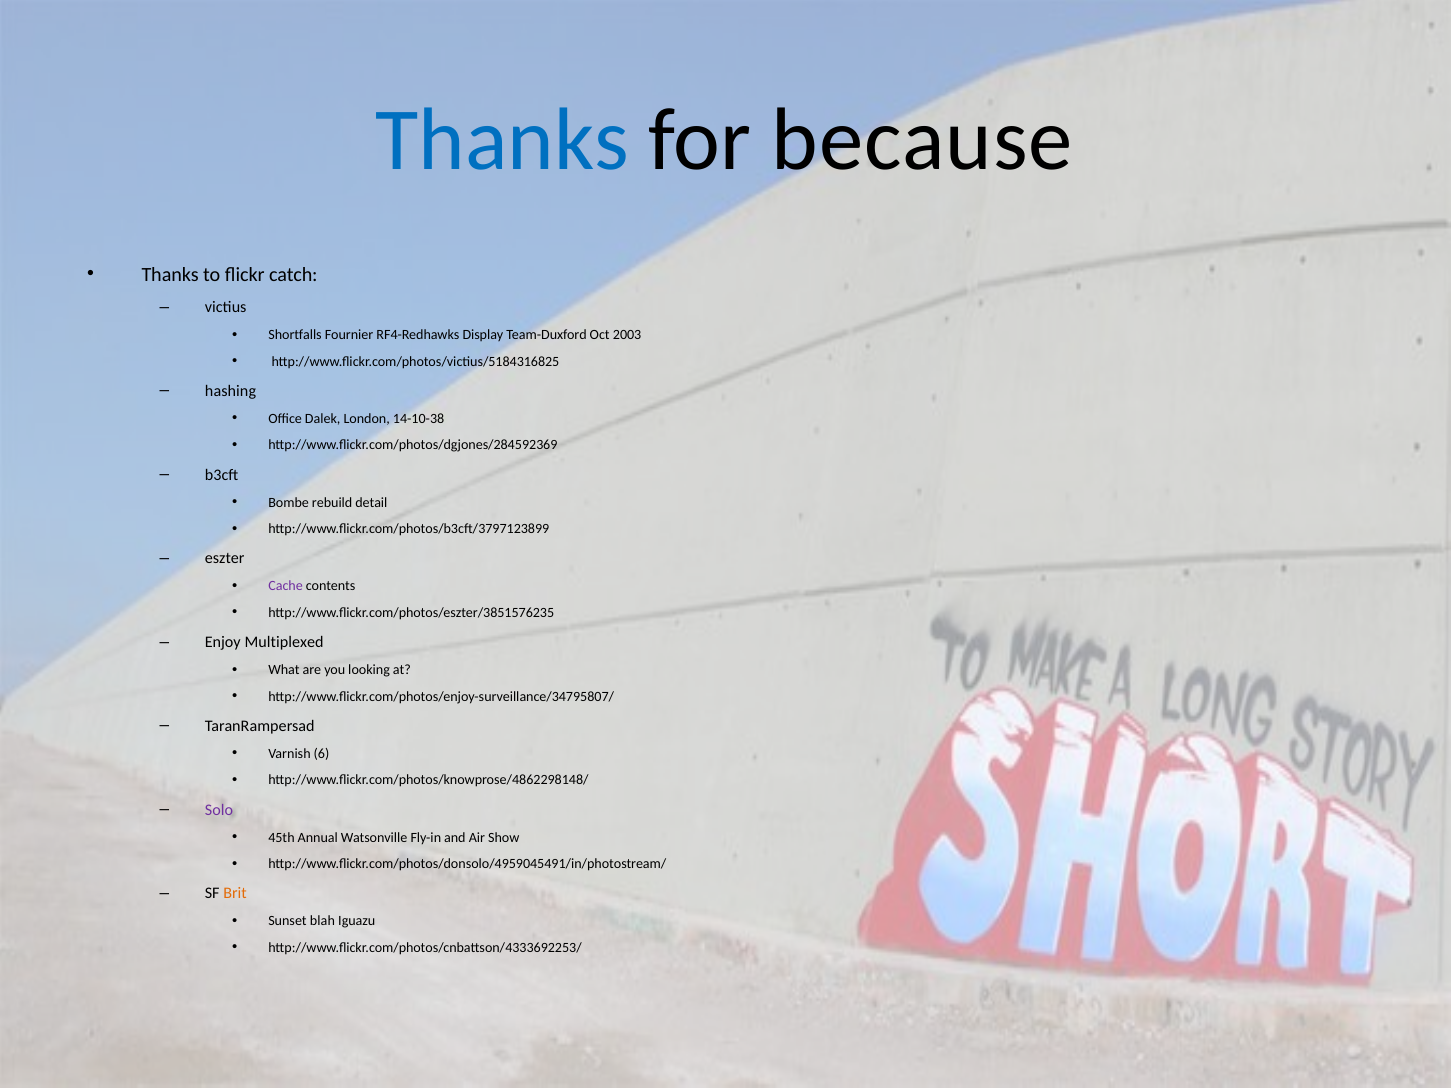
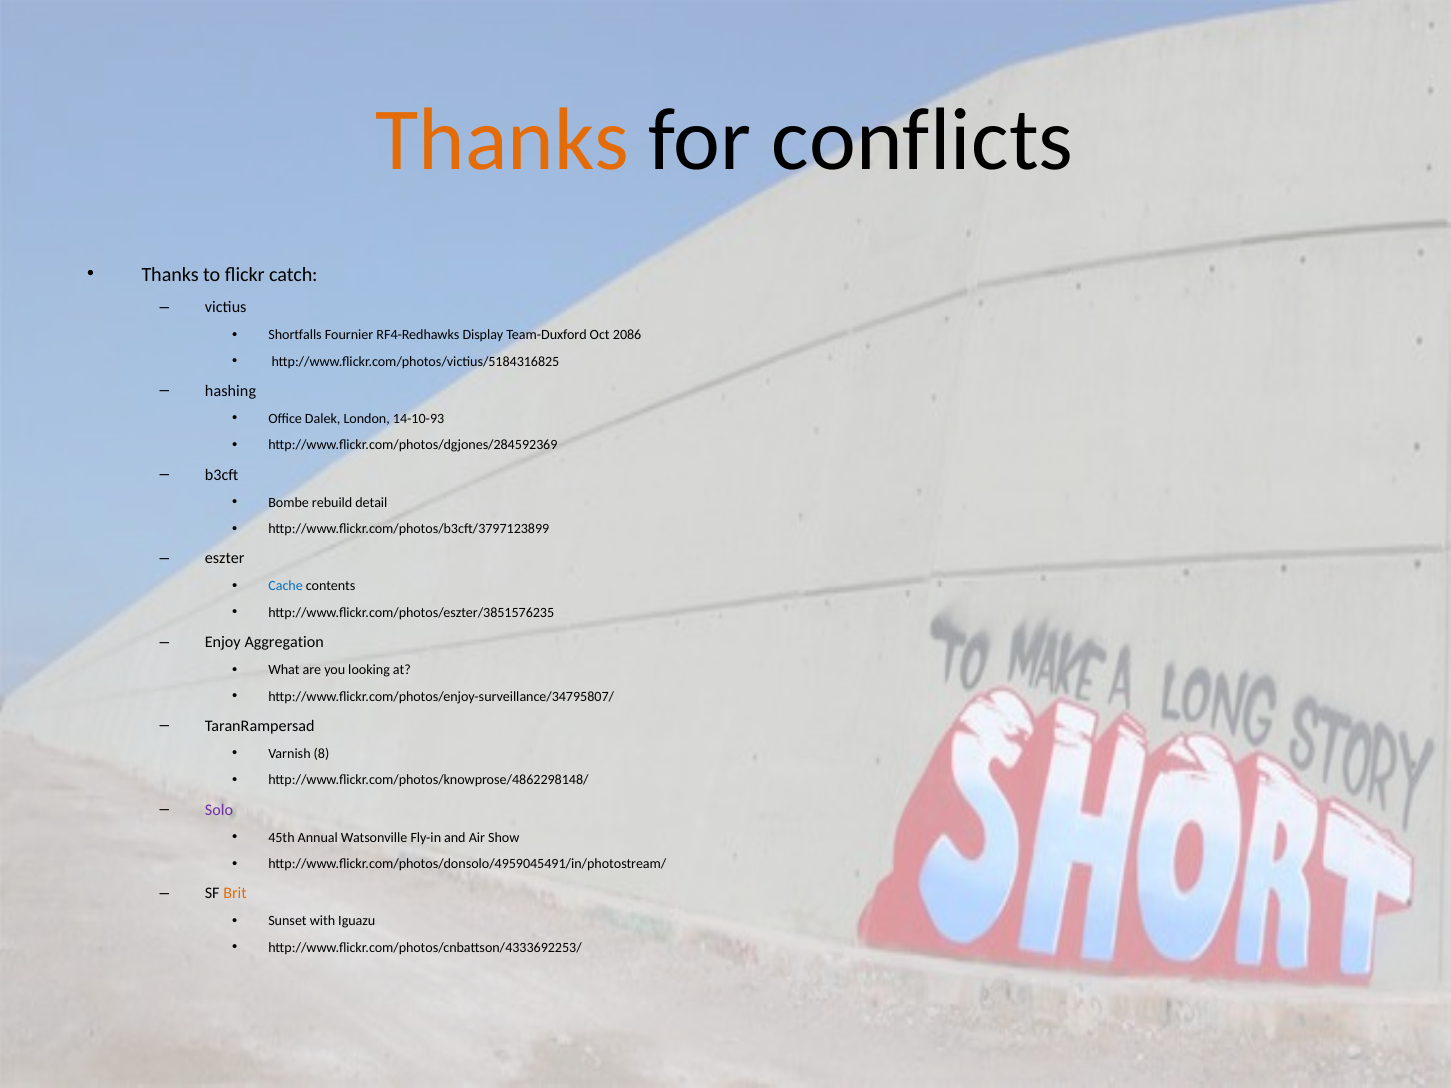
Thanks at (502, 140) colour: blue -> orange
because: because -> conflicts
2003: 2003 -> 2086
14-10-38: 14-10-38 -> 14-10-93
Cache colour: purple -> blue
Multiplexed: Multiplexed -> Aggregation
6: 6 -> 8
blah: blah -> with
